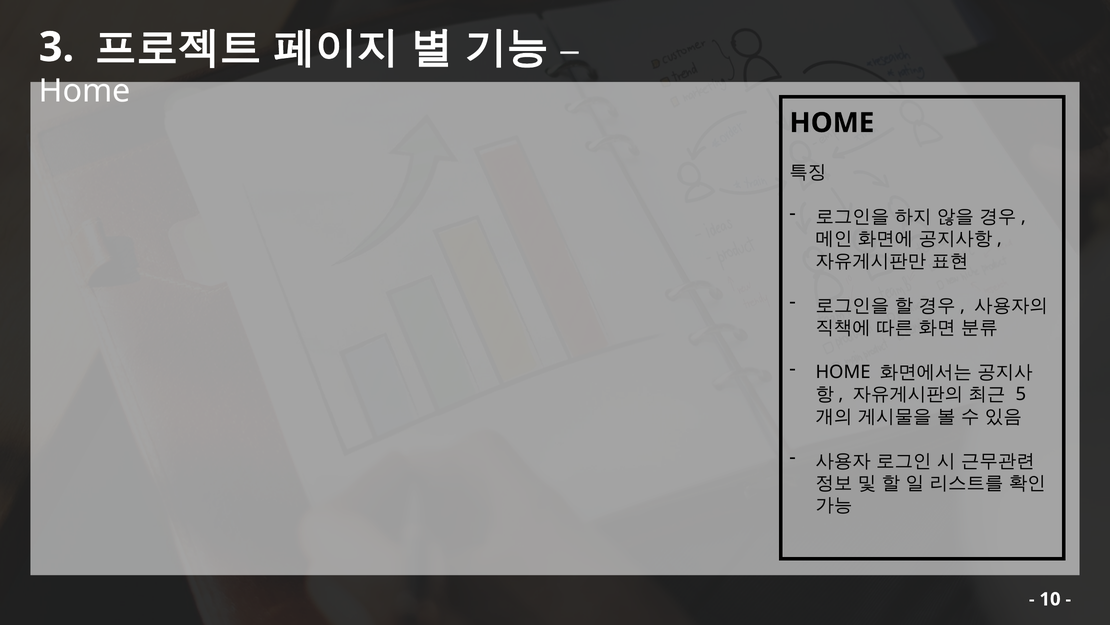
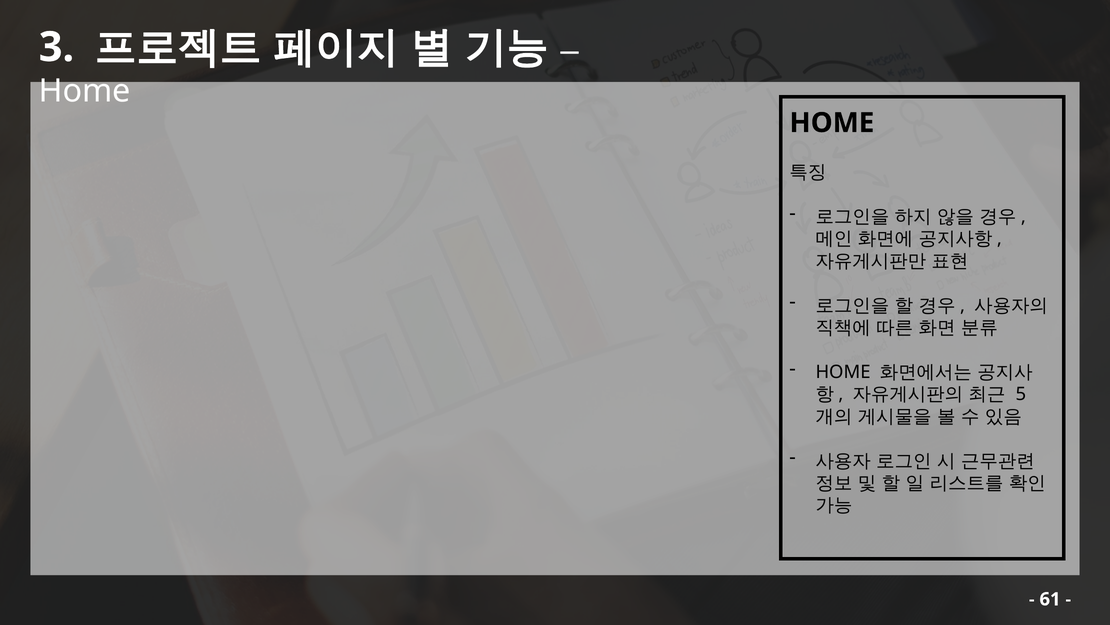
10: 10 -> 61
